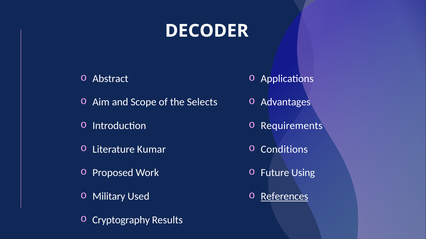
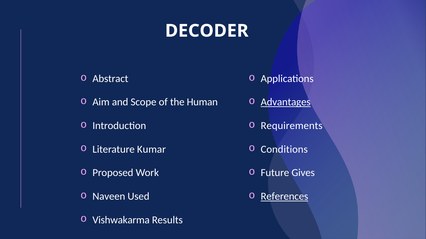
Selects: Selects -> Human
Advantages underline: none -> present
Using: Using -> Gives
Military: Military -> Naveen
Cryptography: Cryptography -> Vishwakarma
